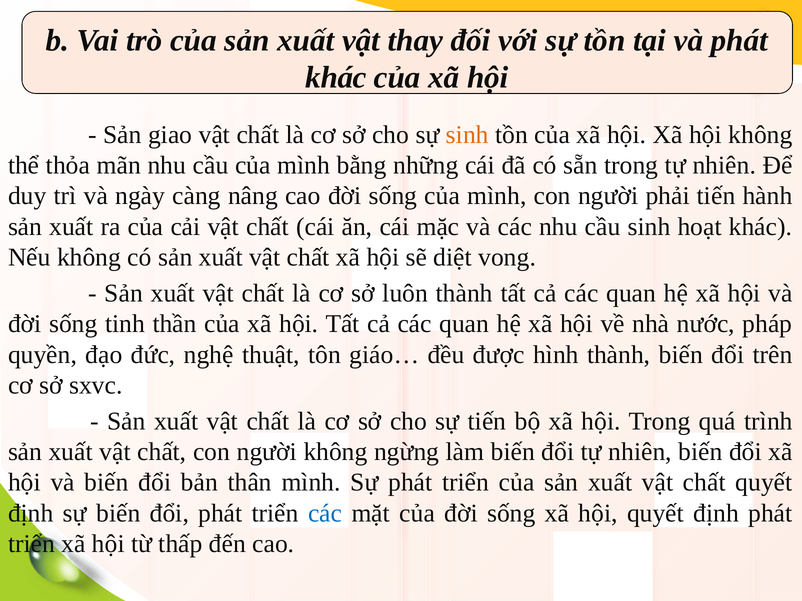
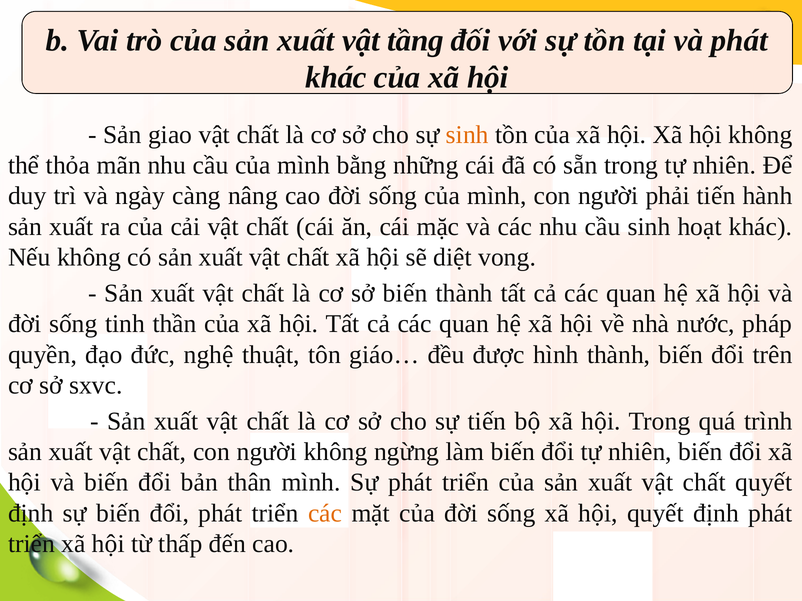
thay: thay -> tầng
sở luôn: luôn -> biến
các at (325, 514) colour: blue -> orange
